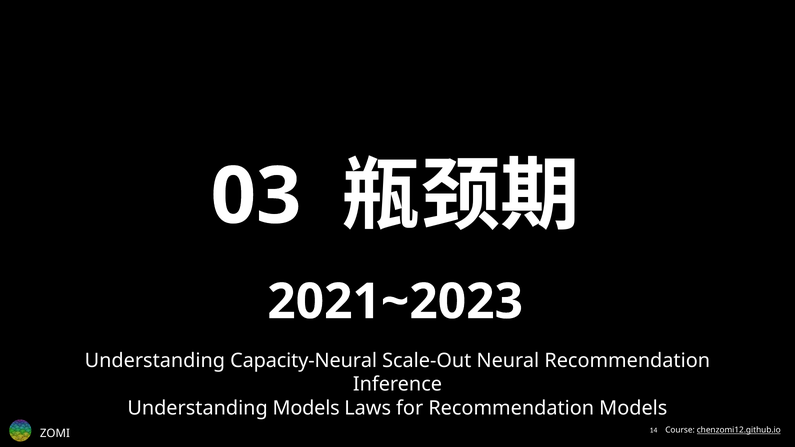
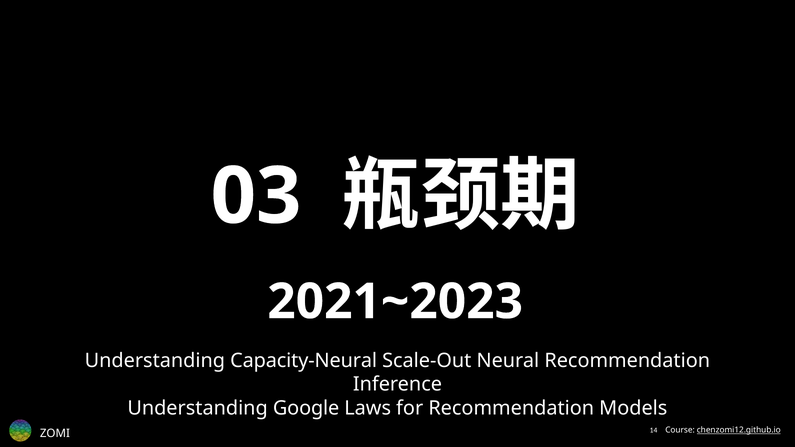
Understanding Models: Models -> Google
